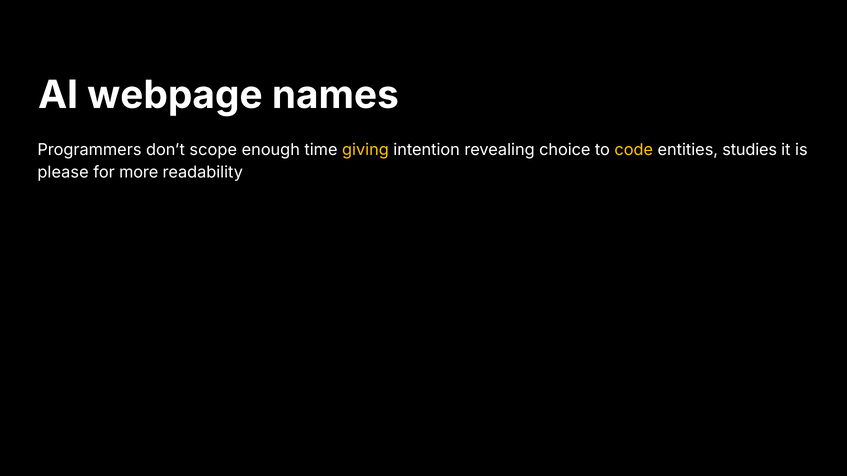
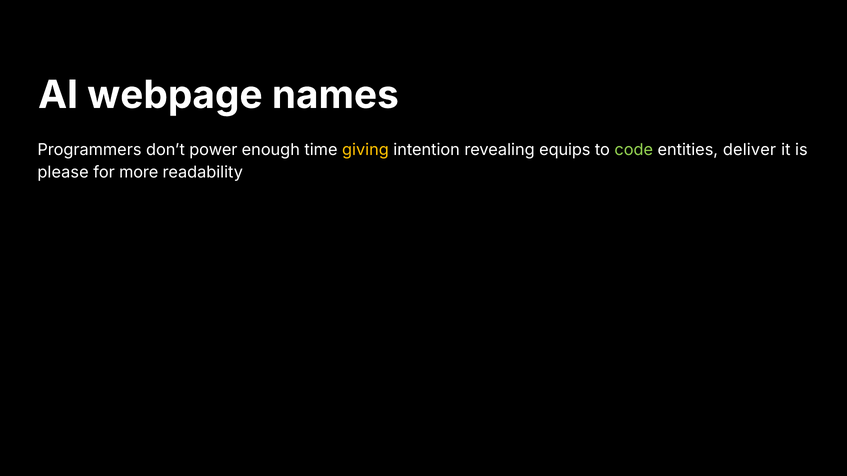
scope: scope -> power
choice: choice -> equips
code colour: yellow -> light green
studies: studies -> deliver
